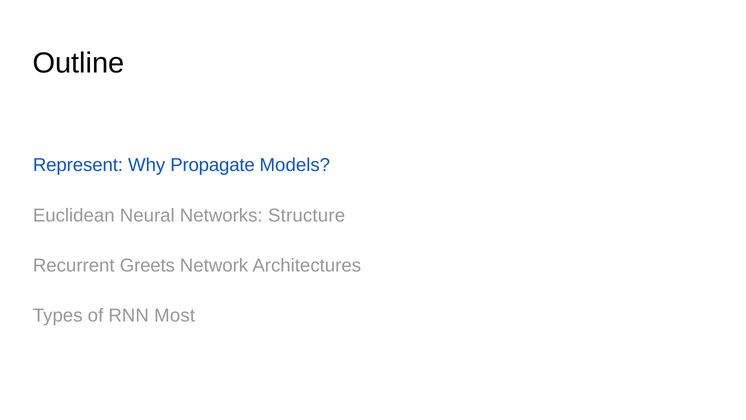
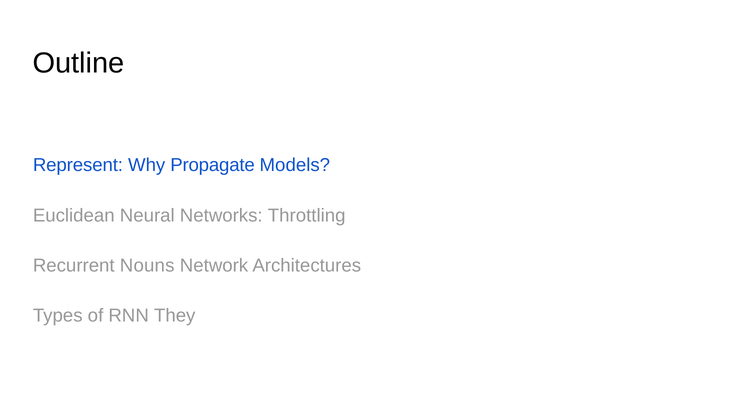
Structure: Structure -> Throttling
Greets: Greets -> Nouns
Most: Most -> They
